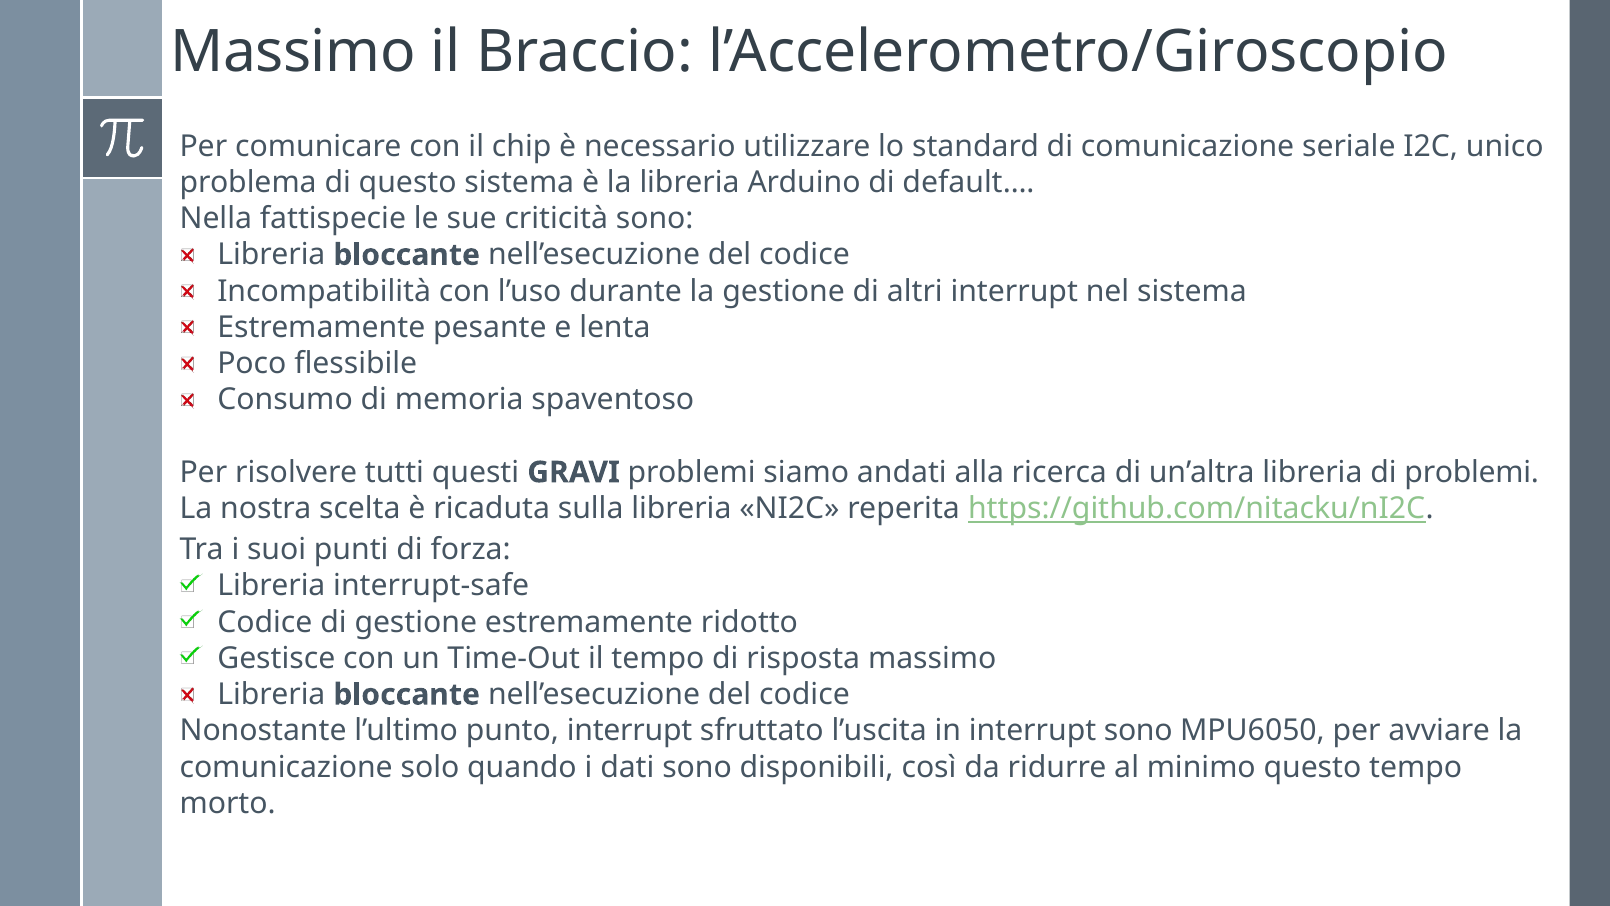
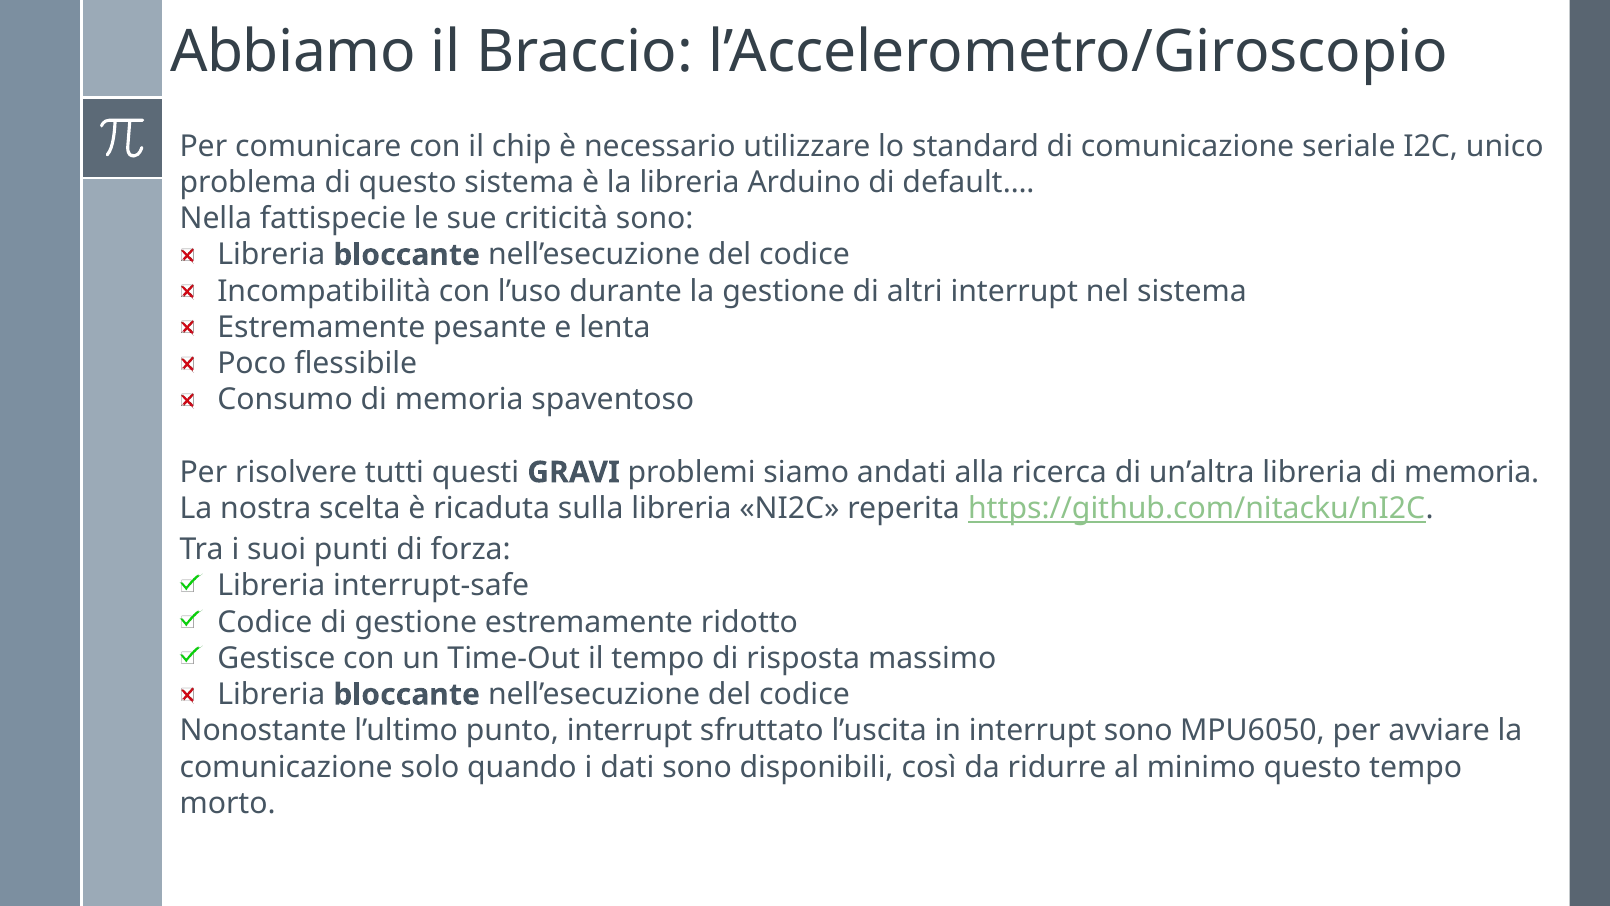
Massimo at (293, 52): Massimo -> Abbiamo
libreria di problemi: problemi -> memoria
